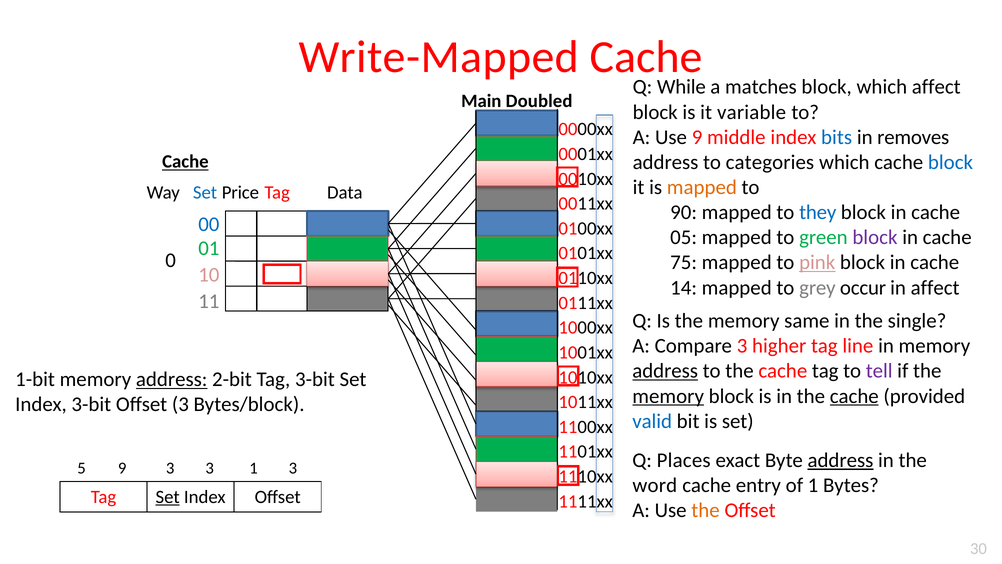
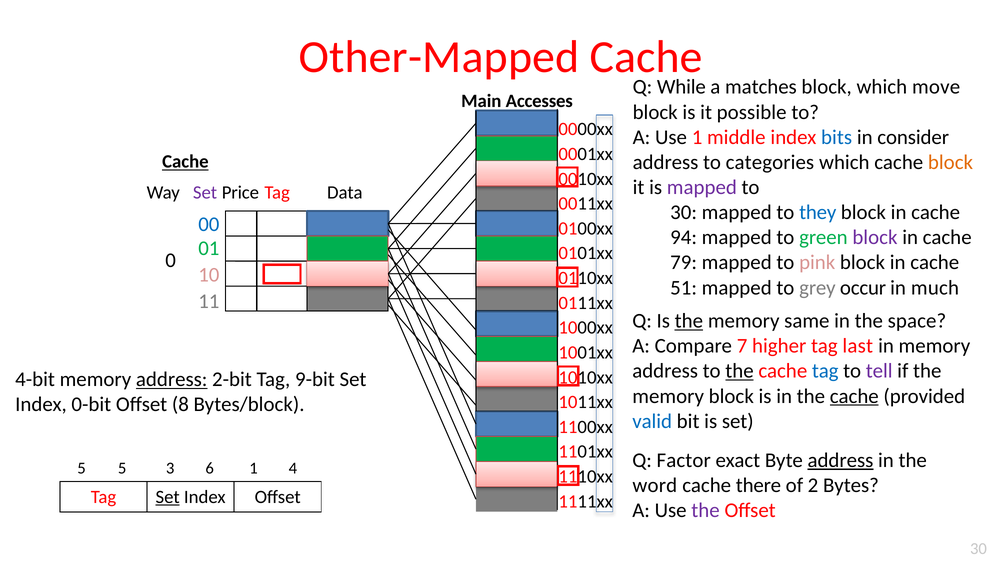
Write-Mapped: Write-Mapped -> Other-Mapped
which affect: affect -> move
Doubled: Doubled -> Accesses
variable: variable -> possible
Use 9: 9 -> 1
removes: removes -> consider
block at (951, 162) colour: blue -> orange
mapped at (702, 187) colour: orange -> purple
Set at (205, 193) colour: blue -> purple
90 at (684, 212): 90 -> 30
05: 05 -> 94
75: 75 -> 79
pink underline: present -> none
14: 14 -> 51
in affect: affect -> much
the at (689, 321) underline: none -> present
single: single -> space
Compare 3: 3 -> 7
line: line -> last
address at (665, 371) underline: present -> none
the at (739, 371) underline: none -> present
tag at (825, 371) colour: black -> blue
1-bit: 1-bit -> 4-bit
Tag 3-bit: 3-bit -> 9-bit
memory at (668, 396) underline: present -> none
Index 3-bit: 3-bit -> 0-bit
3 at (180, 404): 3 -> 8
Places: Places -> Factor
5 9: 9 -> 5
3 3: 3 -> 6
1 3: 3 -> 4
entry: entry -> there
of 1: 1 -> 2
the at (706, 510) colour: orange -> purple
